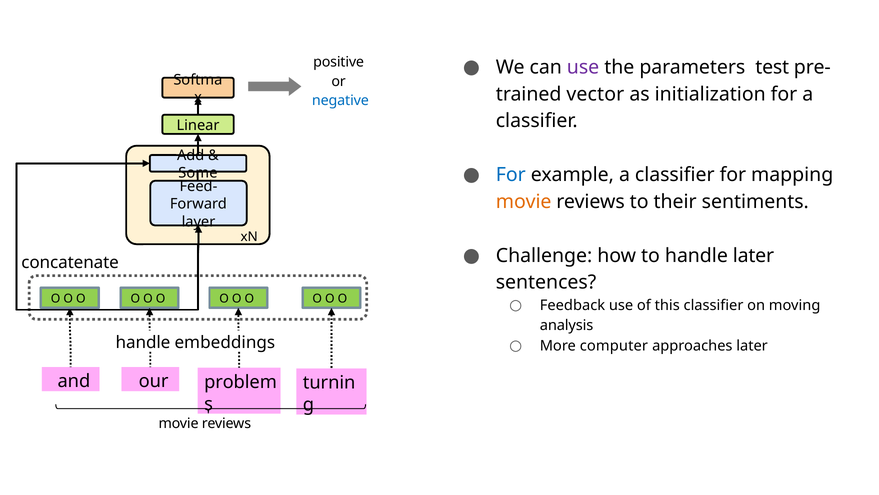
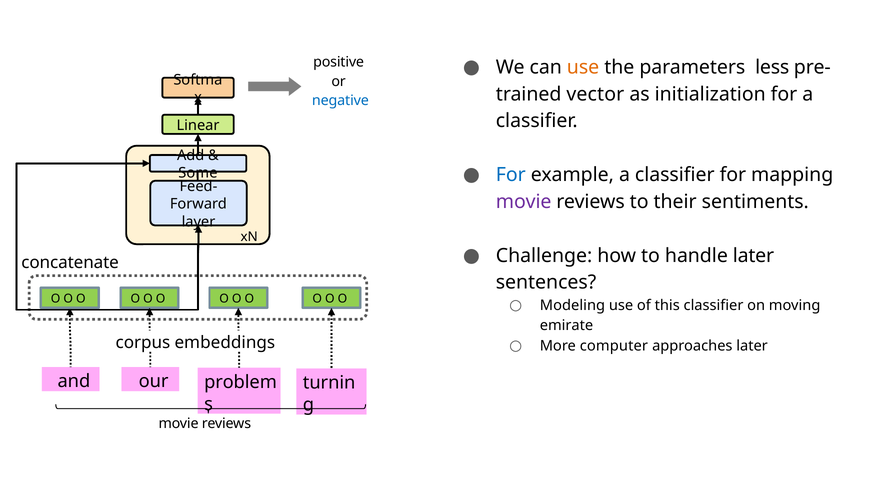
use at (583, 67) colour: purple -> orange
test: test -> less
movie at (524, 202) colour: orange -> purple
Feedback: Feedback -> Modeling
analysis: analysis -> emirate
handle at (143, 342): handle -> corpus
